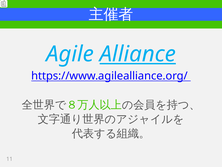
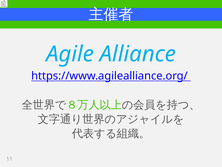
Alliance underline: present -> none
